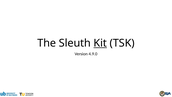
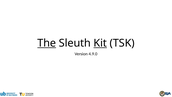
The underline: none -> present
